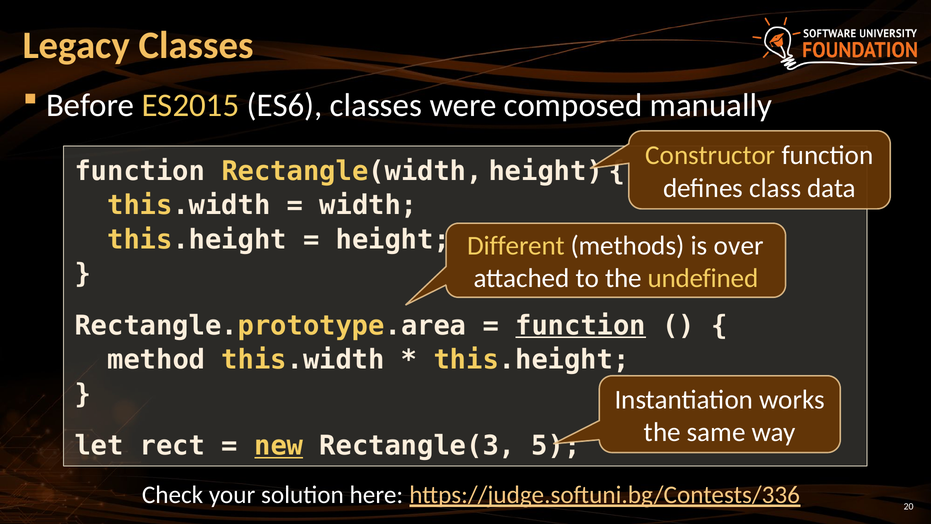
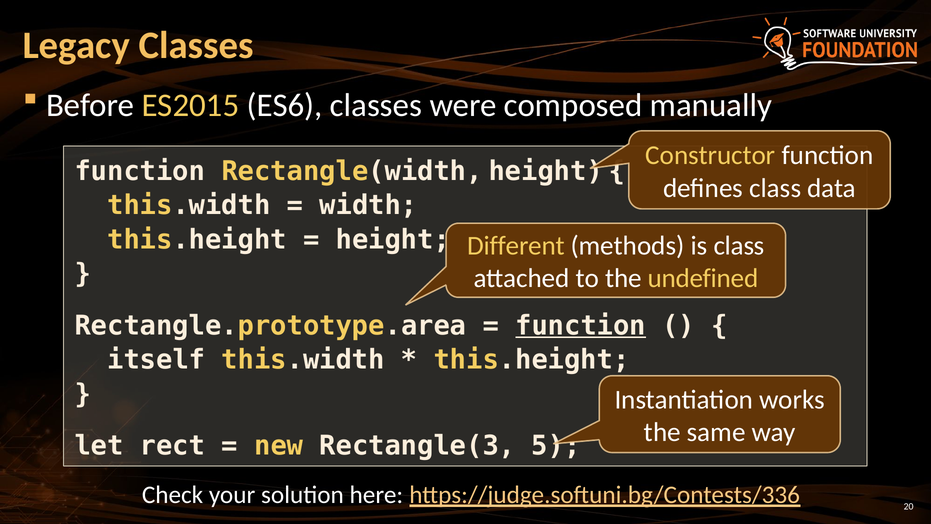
is over: over -> class
method: method -> itself
new underline: present -> none
